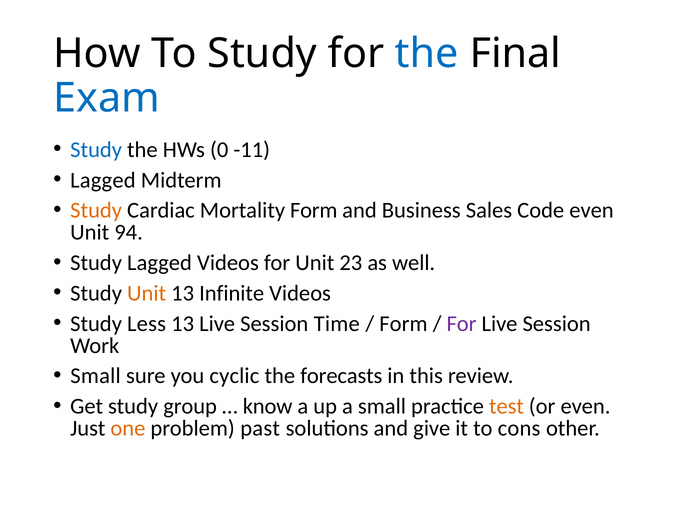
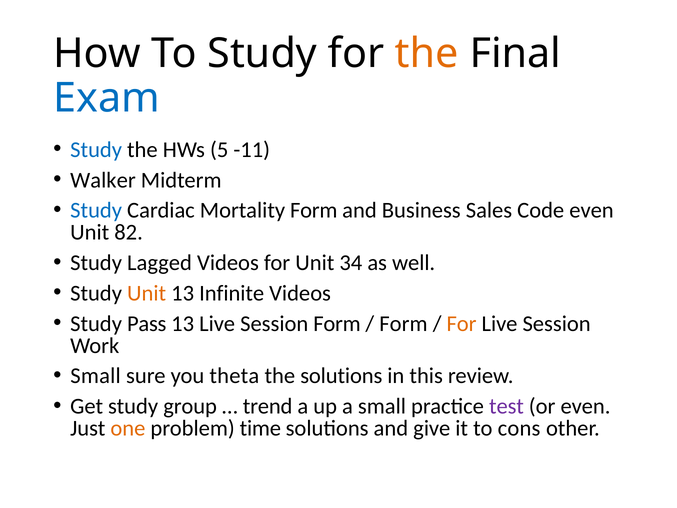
the at (427, 53) colour: blue -> orange
0: 0 -> 5
Lagged at (103, 180): Lagged -> Walker
Study at (96, 210) colour: orange -> blue
94: 94 -> 82
23: 23 -> 34
Less: Less -> Pass
Session Time: Time -> Form
For at (462, 323) colour: purple -> orange
cyclic: cyclic -> theta
the forecasts: forecasts -> solutions
know: know -> trend
test colour: orange -> purple
past: past -> time
